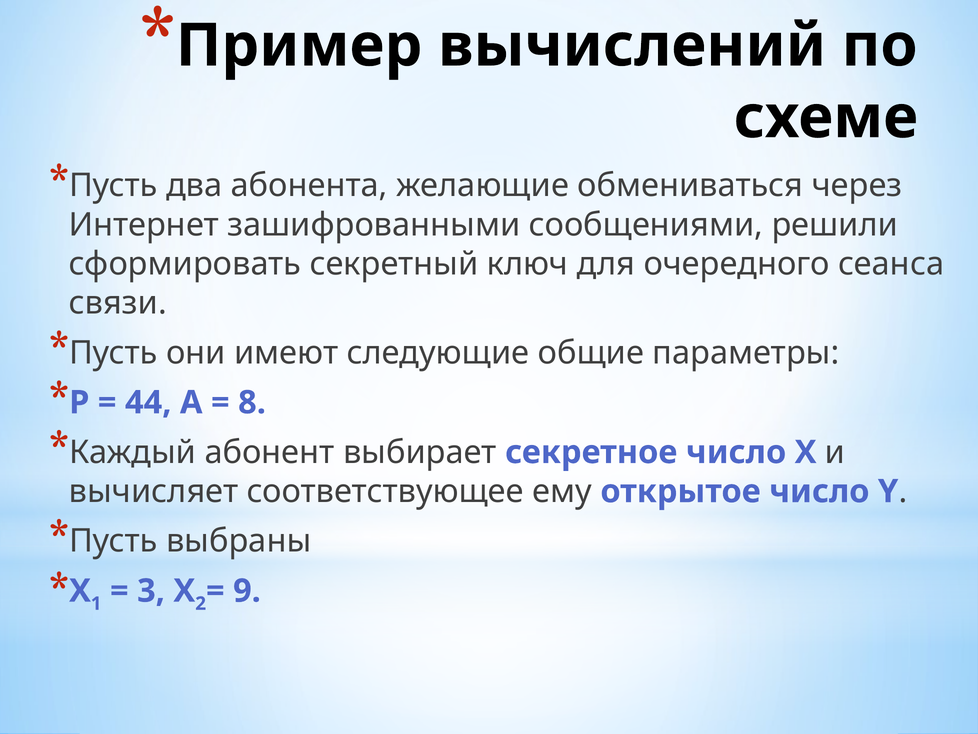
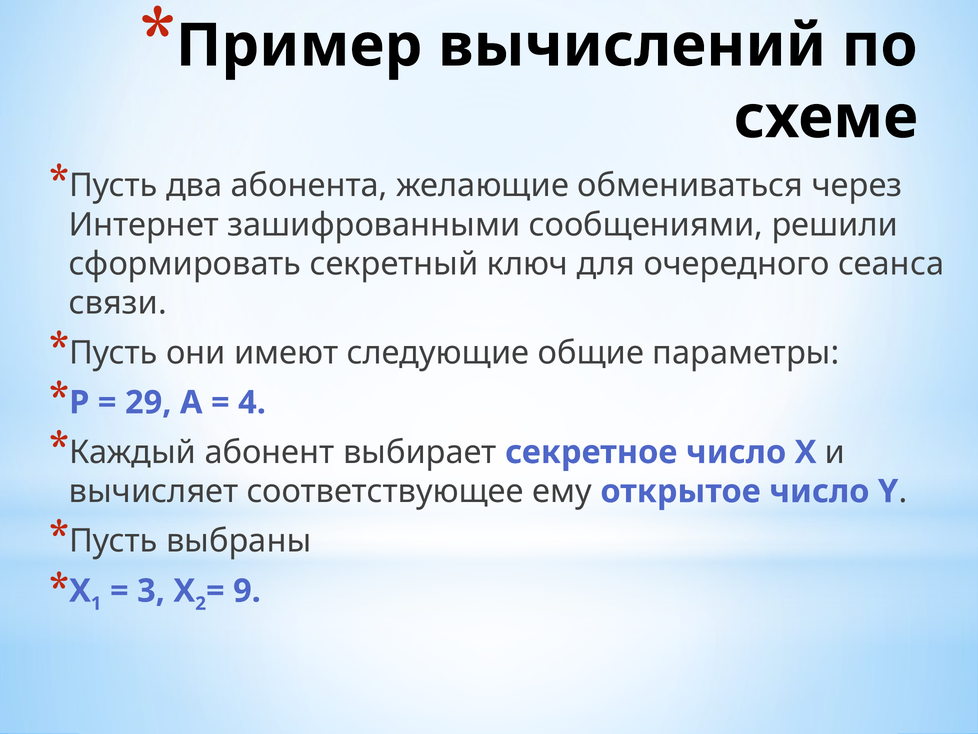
44: 44 -> 29
8: 8 -> 4
